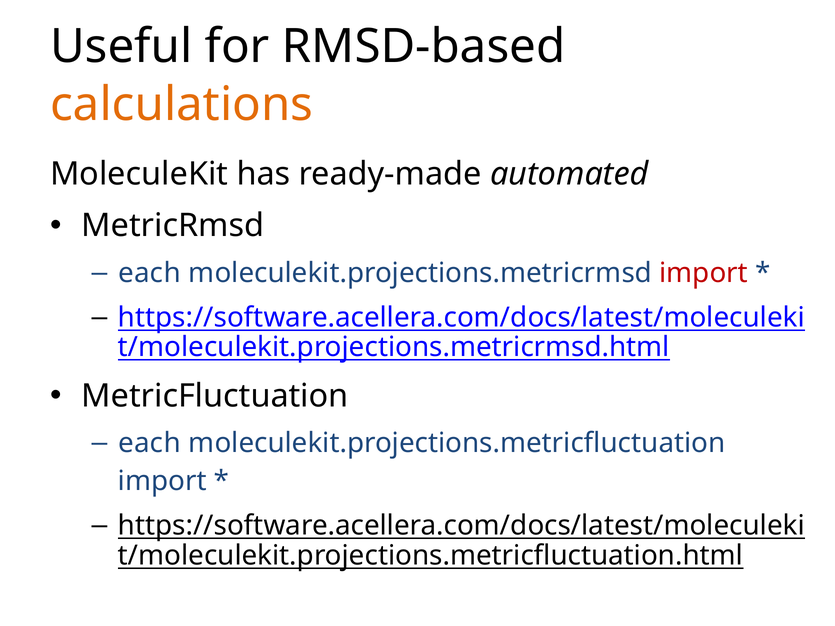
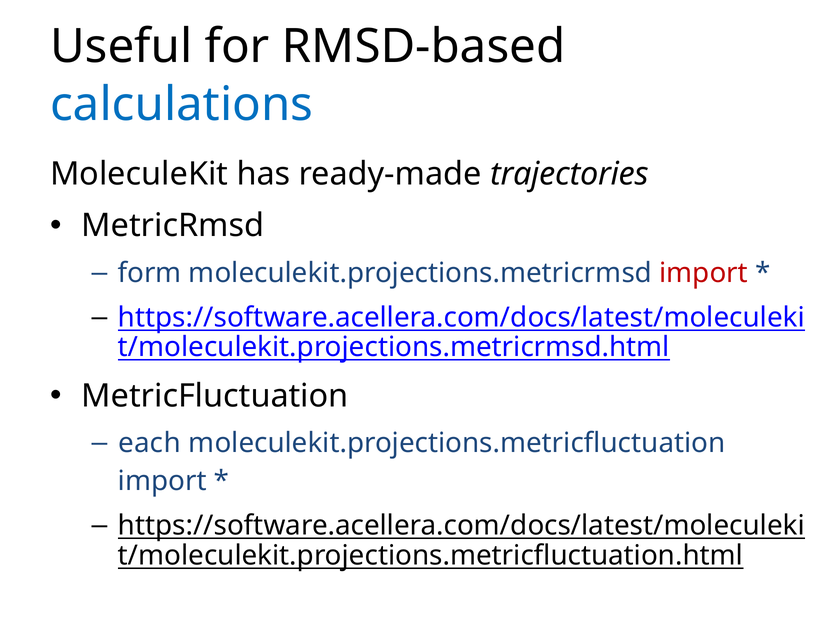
calculations colour: orange -> blue
automated: automated -> trajectories
each at (149, 273): each -> form
